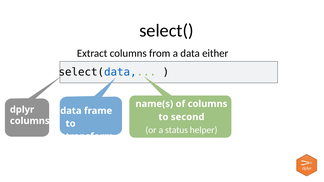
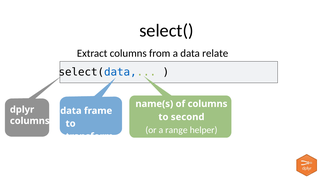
either: either -> relate
status: status -> range
